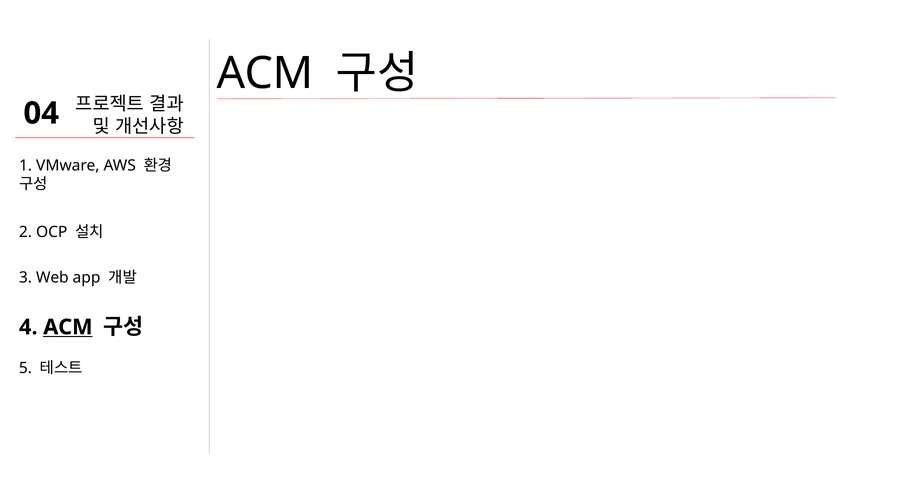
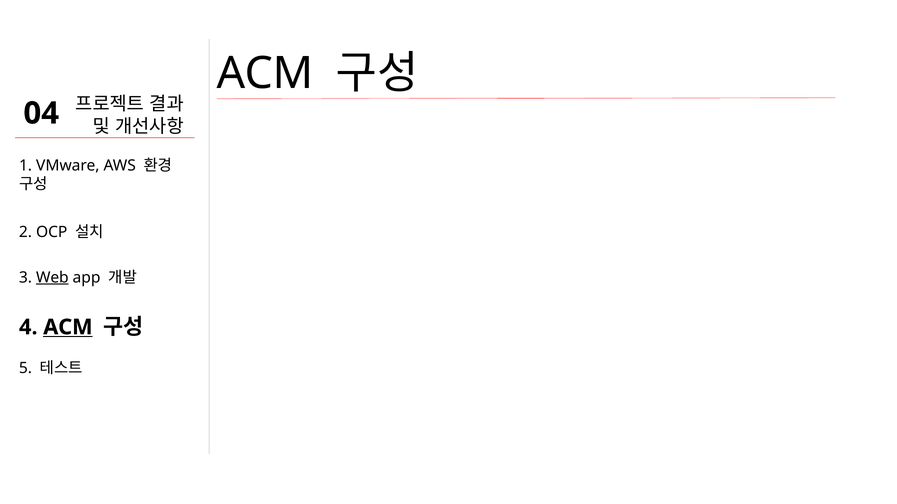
Web underline: none -> present
